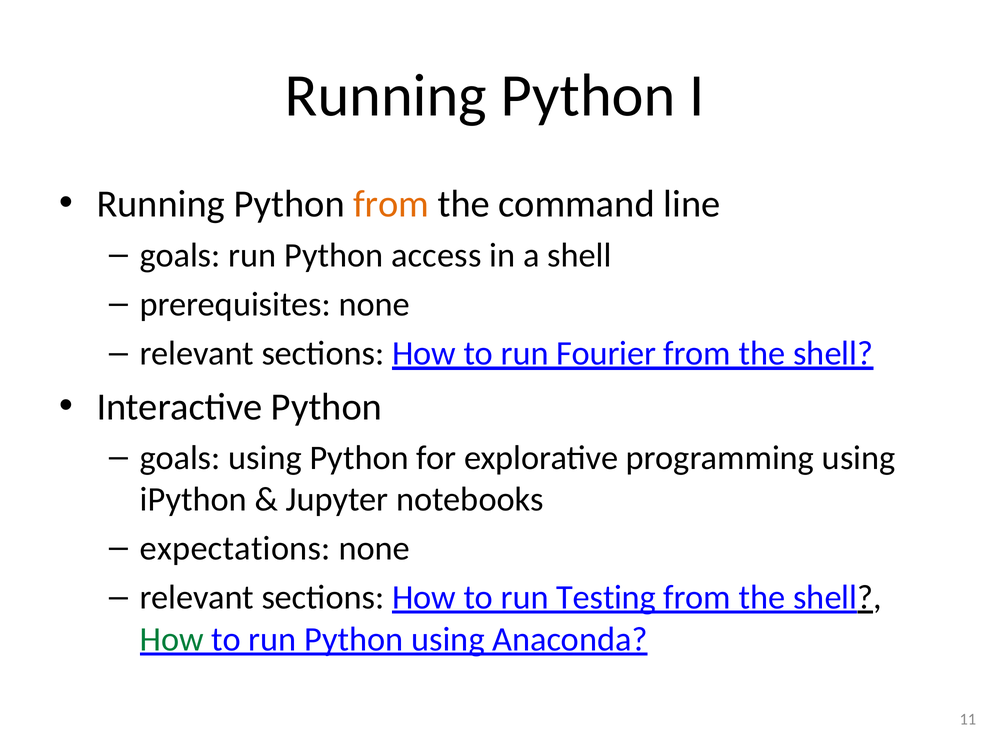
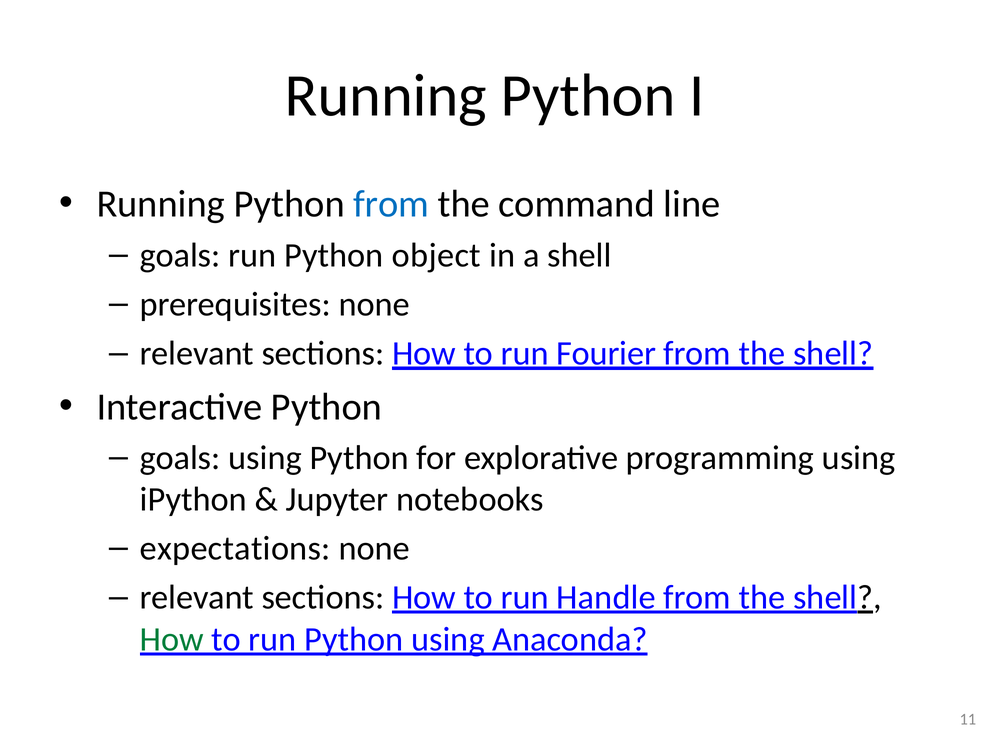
from at (391, 204) colour: orange -> blue
access: access -> object
Testing: Testing -> Handle
